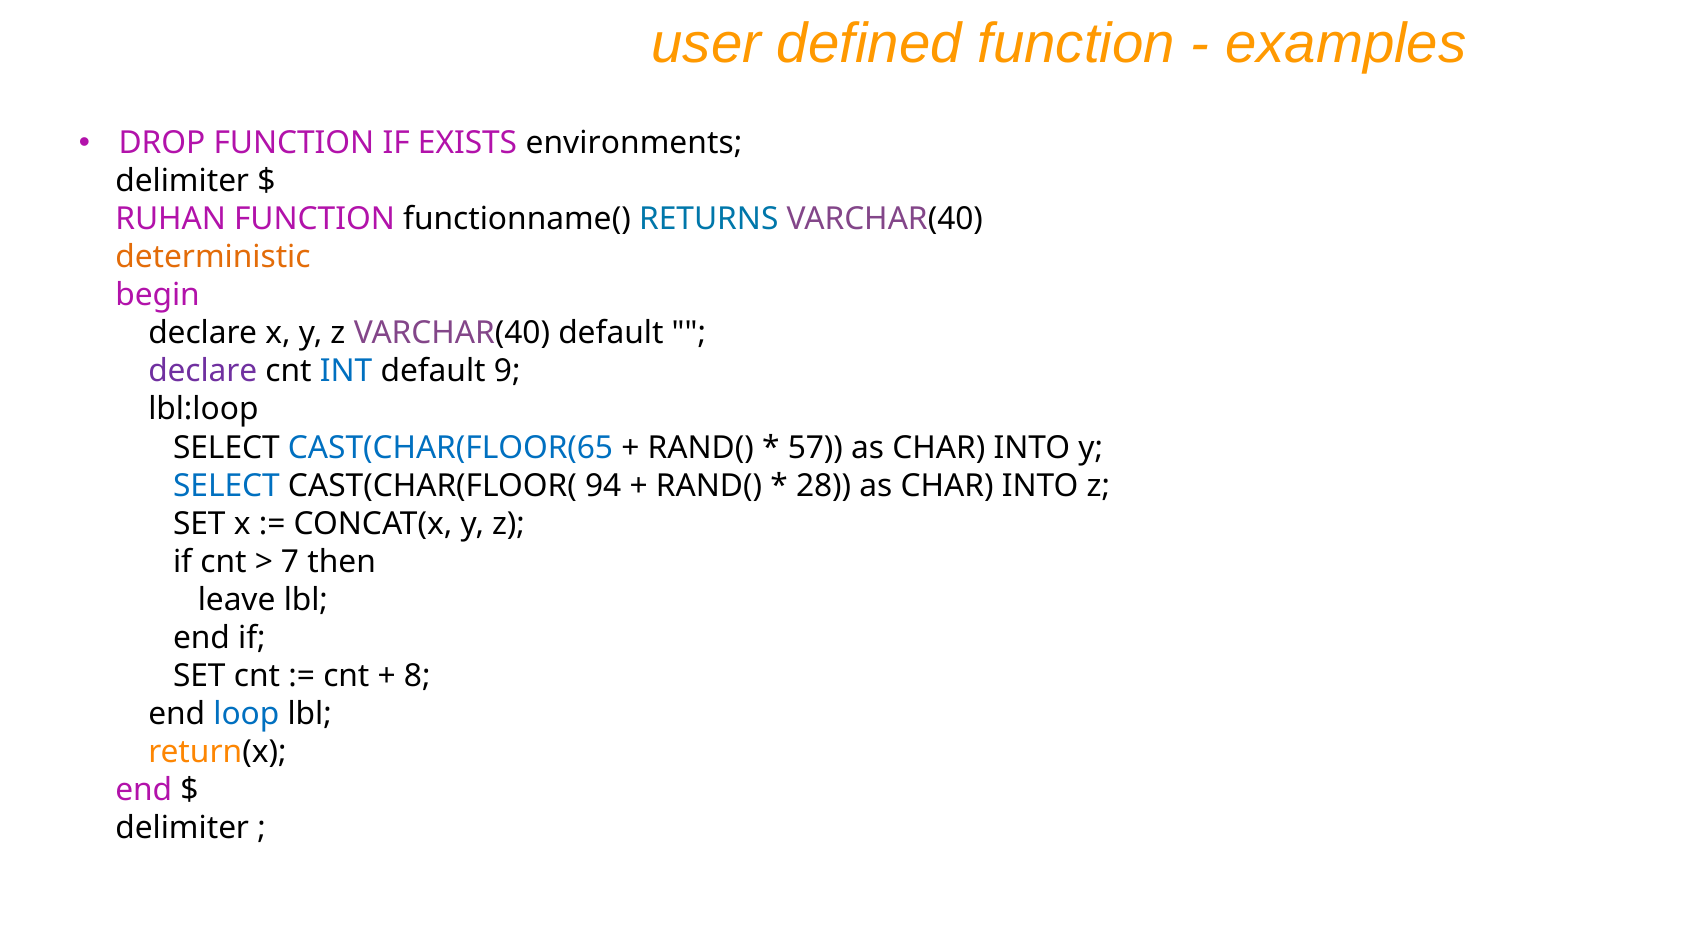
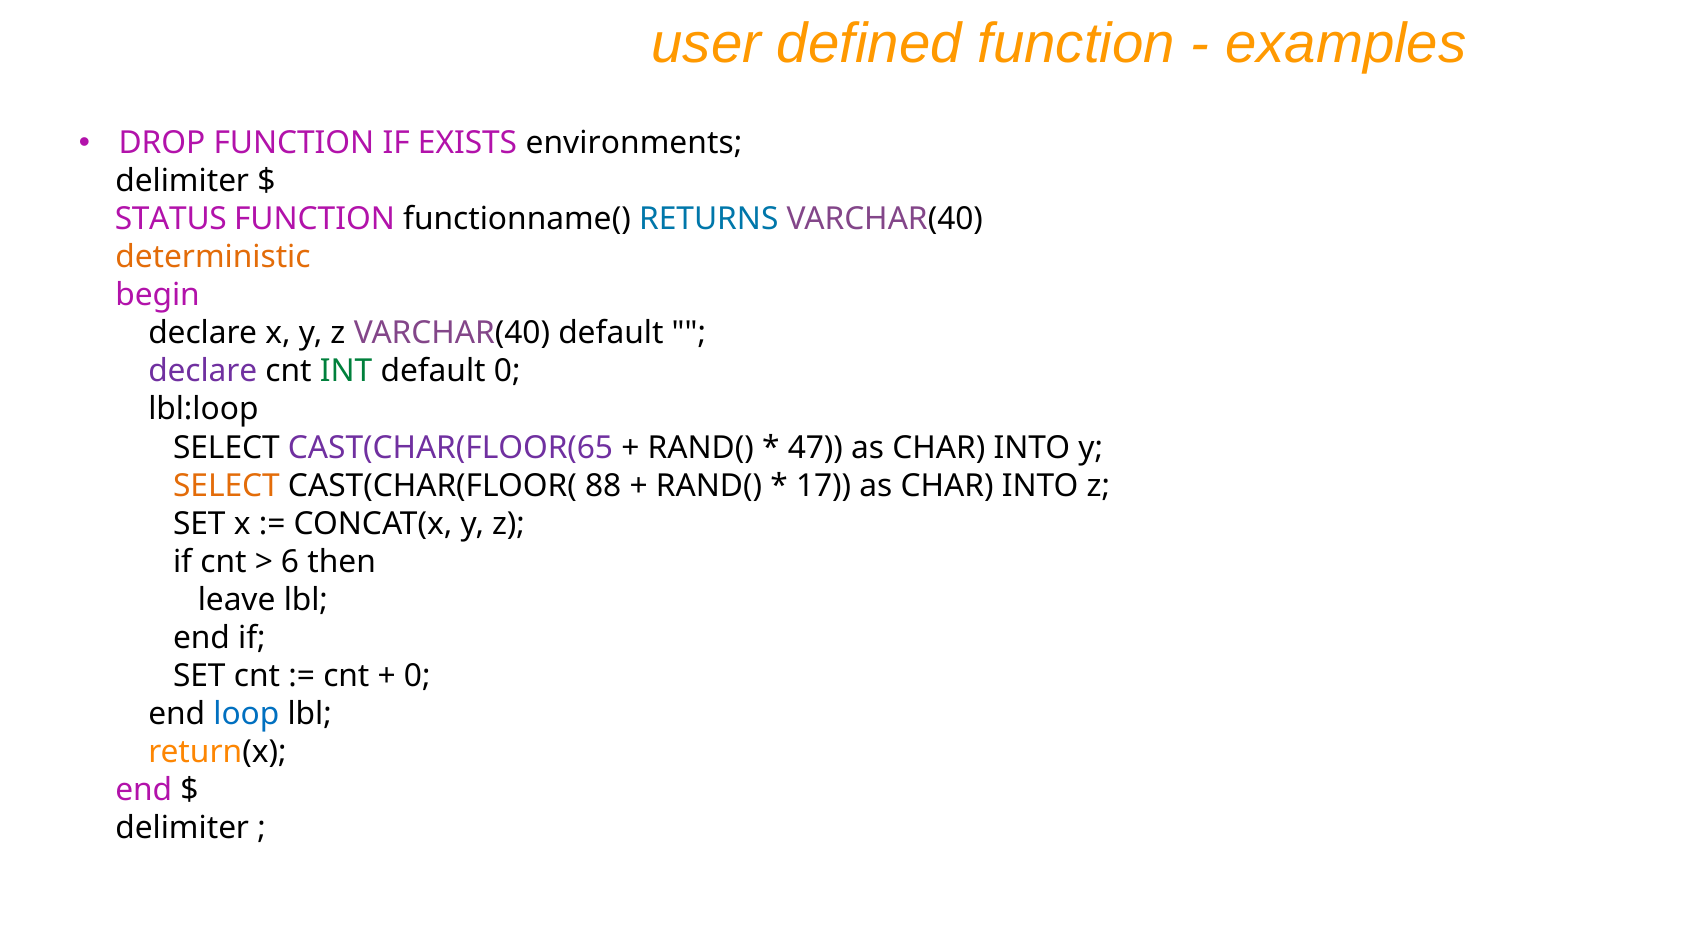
RUHAN: RUHAN -> STATUS
INT colour: blue -> green
default 9: 9 -> 0
CAST(CHAR(FLOOR(65 colour: blue -> purple
57: 57 -> 47
SELECT at (226, 486) colour: blue -> orange
94: 94 -> 88
28: 28 -> 17
7: 7 -> 6
8 at (417, 676): 8 -> 0
